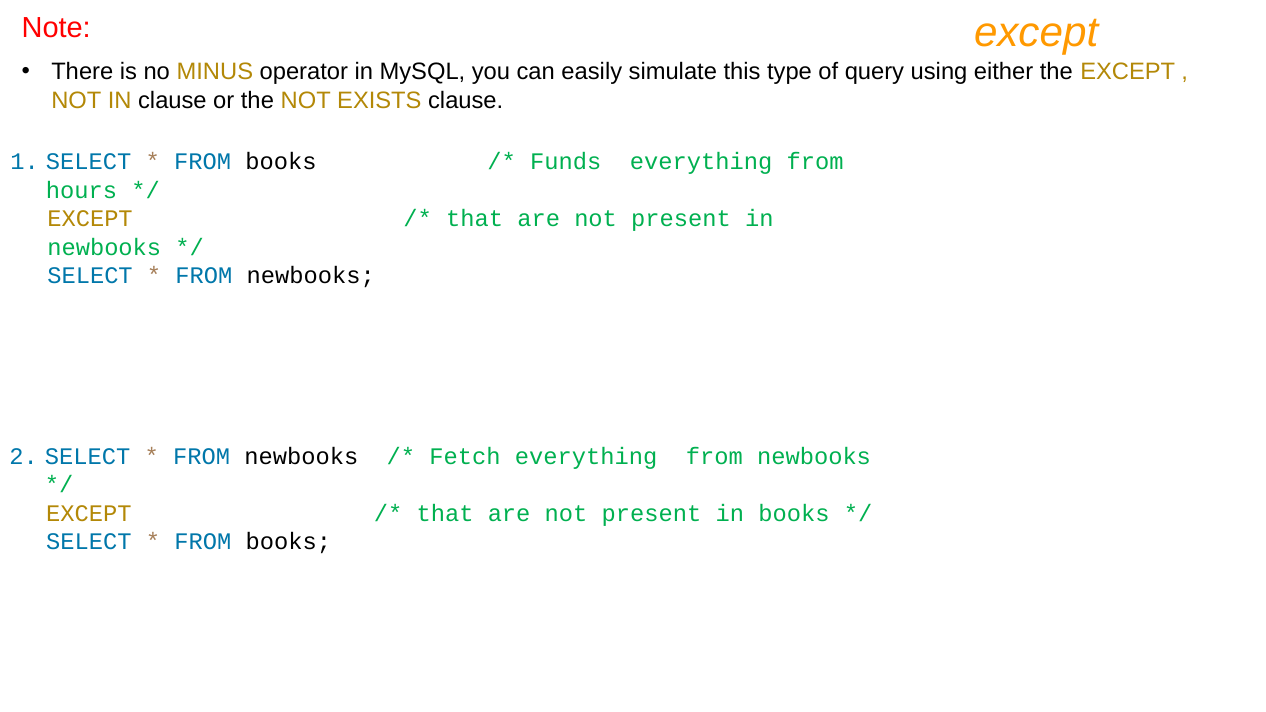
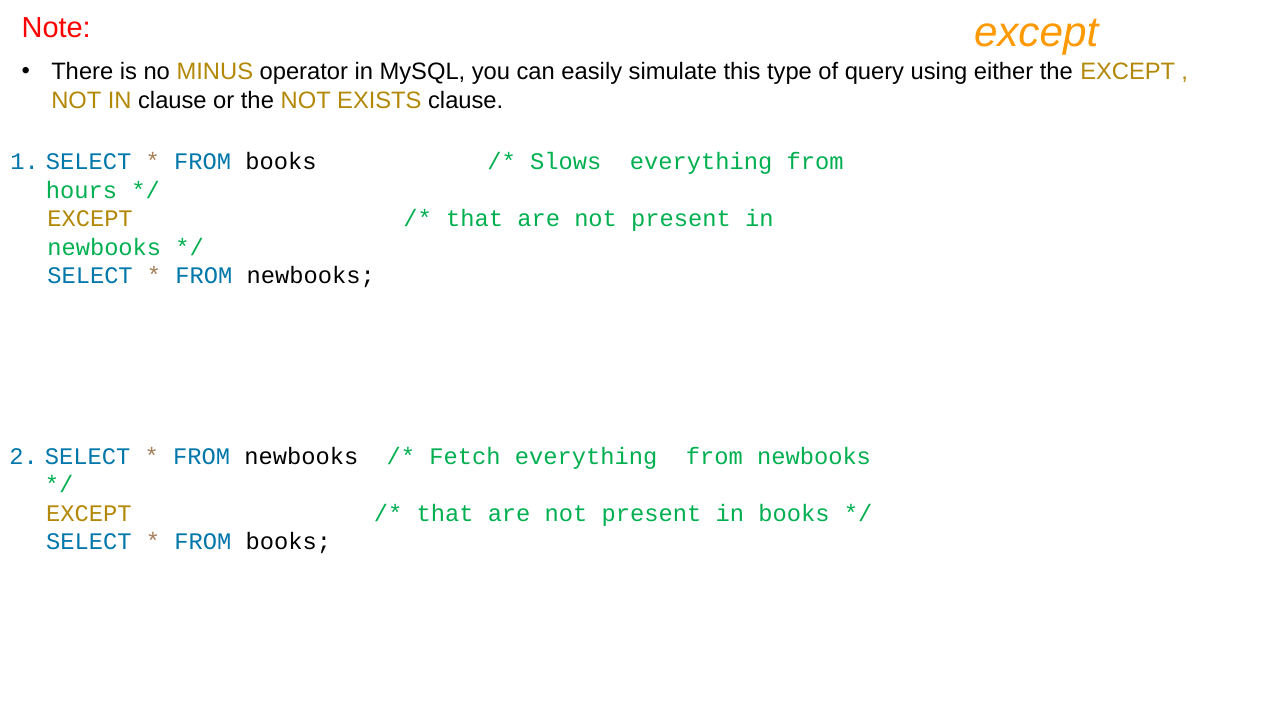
Funds: Funds -> Slows
